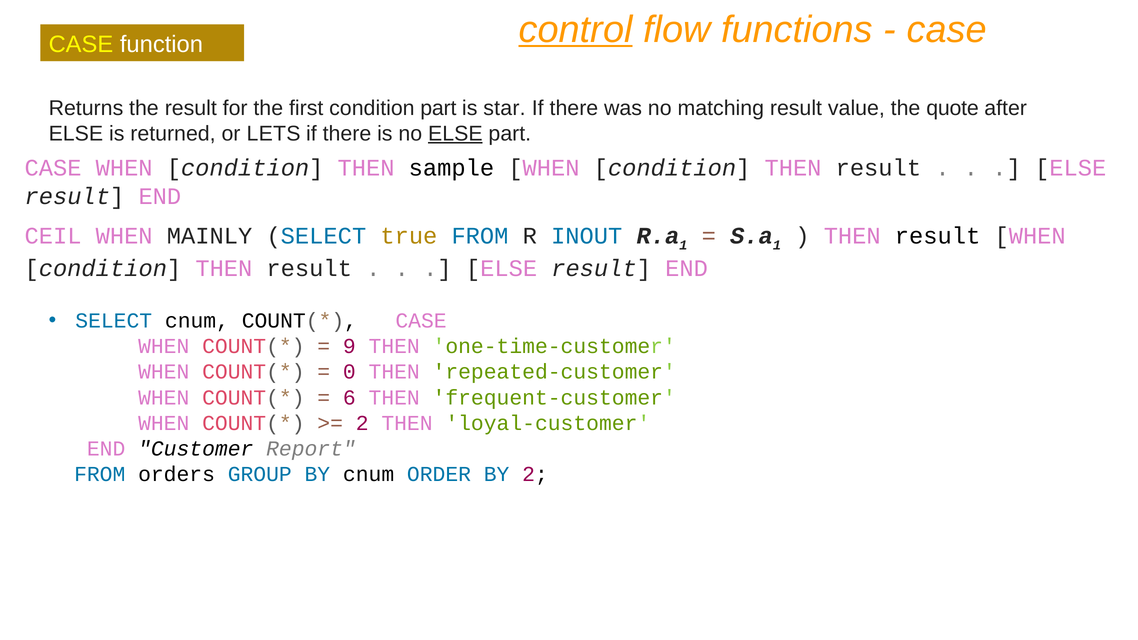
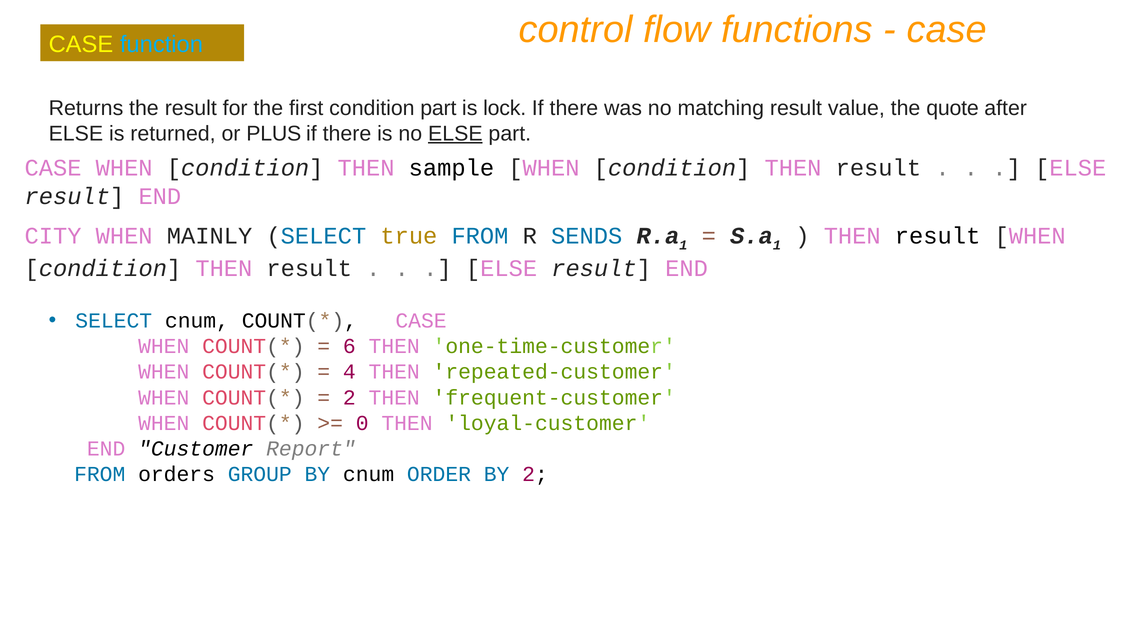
control underline: present -> none
function colour: white -> light blue
star: star -> lock
LETS: LETS -> PLUS
CEIL: CEIL -> CITY
INOUT: INOUT -> SENDS
9: 9 -> 6
0: 0 -> 4
6 at (349, 398): 6 -> 2
2 at (362, 423): 2 -> 0
